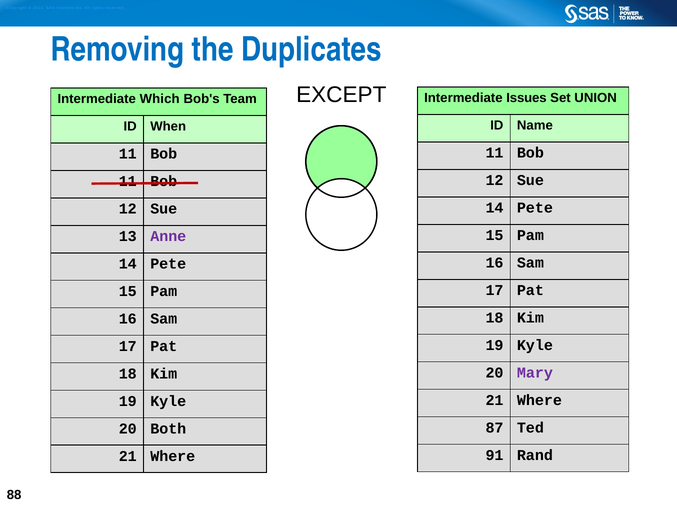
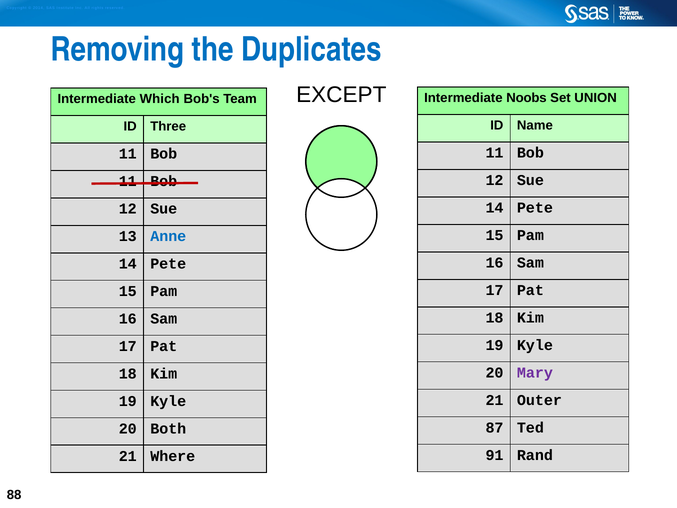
Issues: Issues -> Noobs
When: When -> Three
Anne colour: purple -> blue
Where at (539, 400): Where -> Outer
